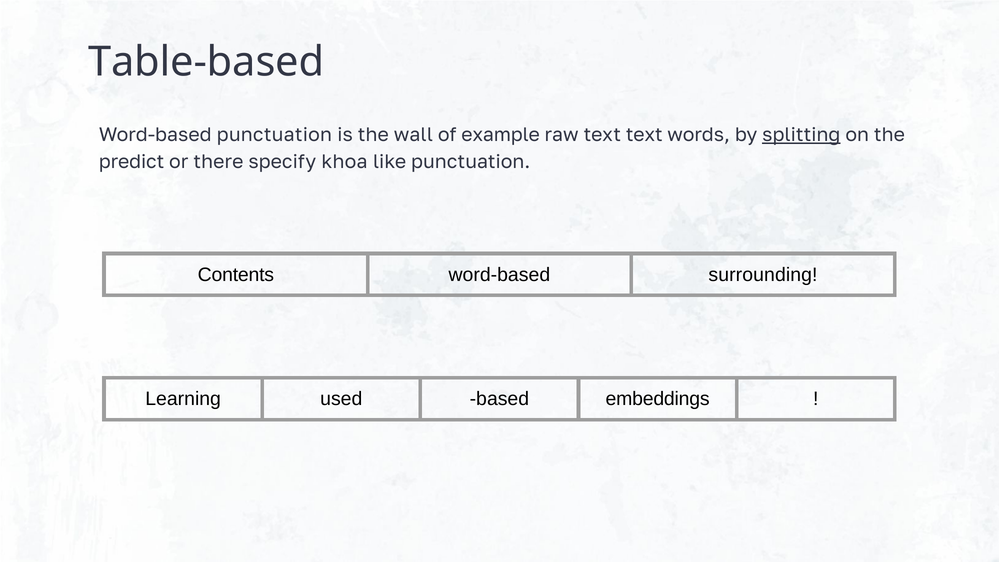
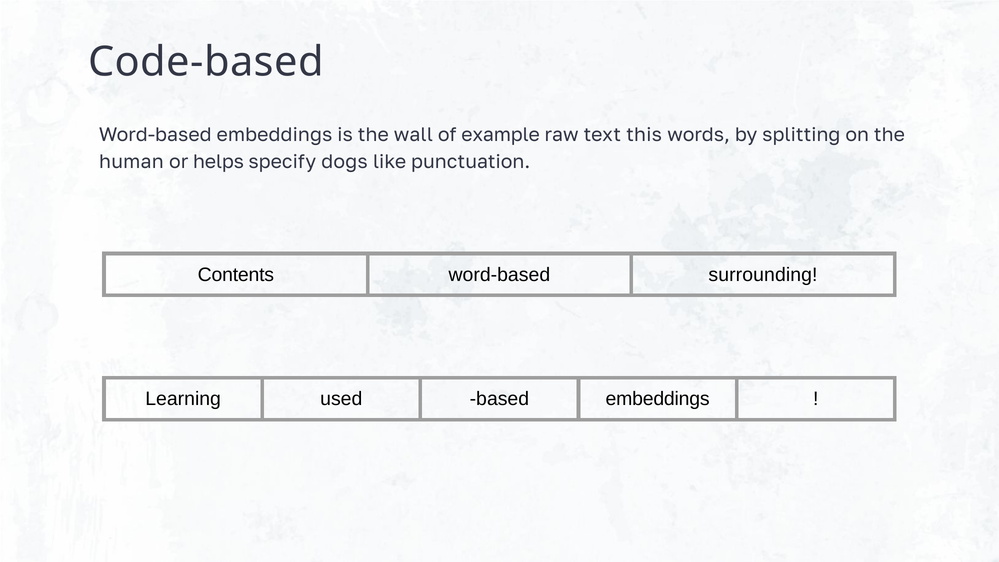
Table-based: Table-based -> Code-based
Word-based punctuation: punctuation -> embeddings
text text: text -> this
splitting underline: present -> none
predict: predict -> human
there: there -> helps
khoa: khoa -> dogs
